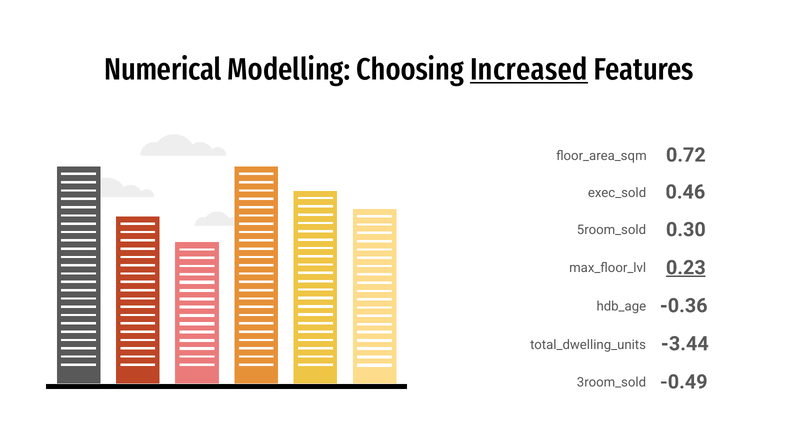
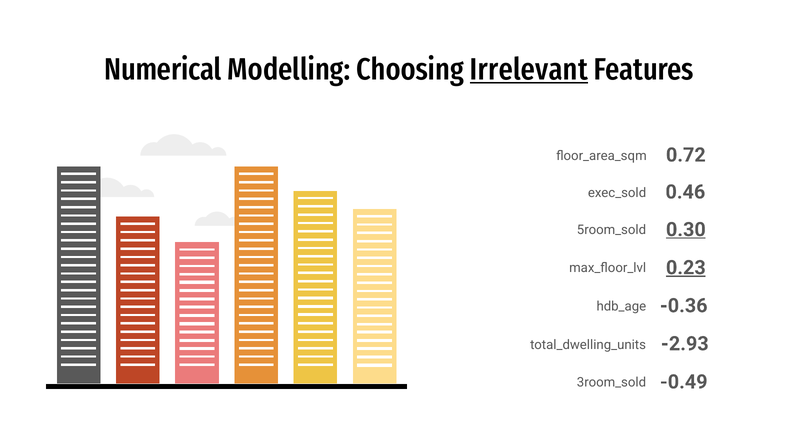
Increased: Increased -> Irrelevant
0.30 underline: none -> present
-3.44: -3.44 -> -2.93
